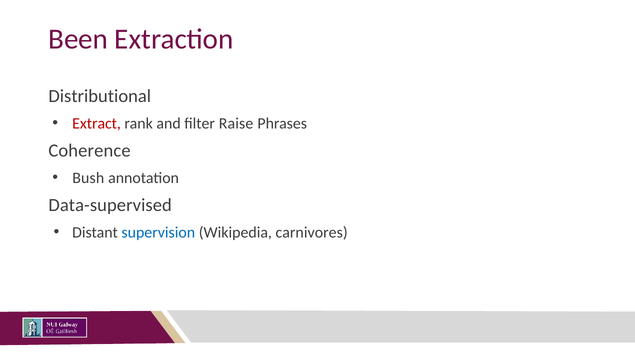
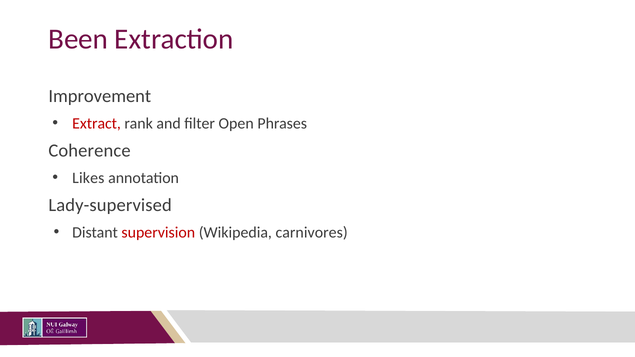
Distributional: Distributional -> Improvement
Raise: Raise -> Open
Bush: Bush -> Likes
Data-supervised: Data-supervised -> Lady-supervised
supervision colour: blue -> red
